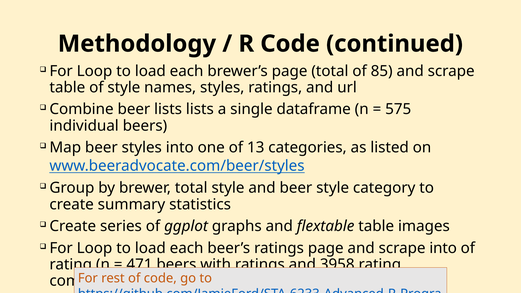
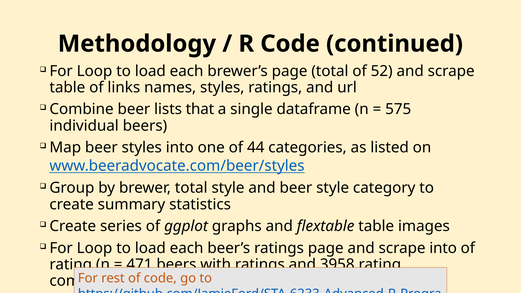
85: 85 -> 52
of style: style -> links
lists lists: lists -> that
13: 13 -> 44
